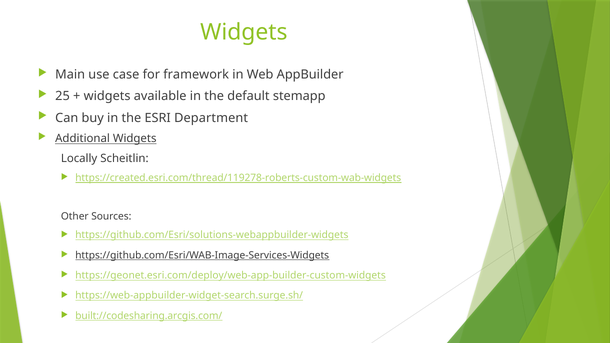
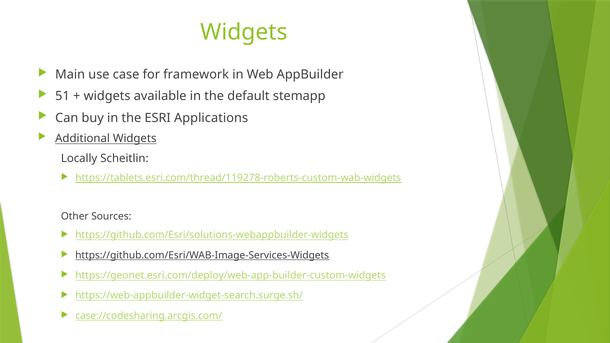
25: 25 -> 51
Department: Department -> Applications
https://created.esri.com/thread/119278-roberts-custom-wab-widgets: https://created.esri.com/thread/119278-roberts-custom-wab-widgets -> https://tablets.esri.com/thread/119278-roberts-custom-wab-widgets
built://codesharing.arcgis.com/: built://codesharing.arcgis.com/ -> case://codesharing.arcgis.com/
